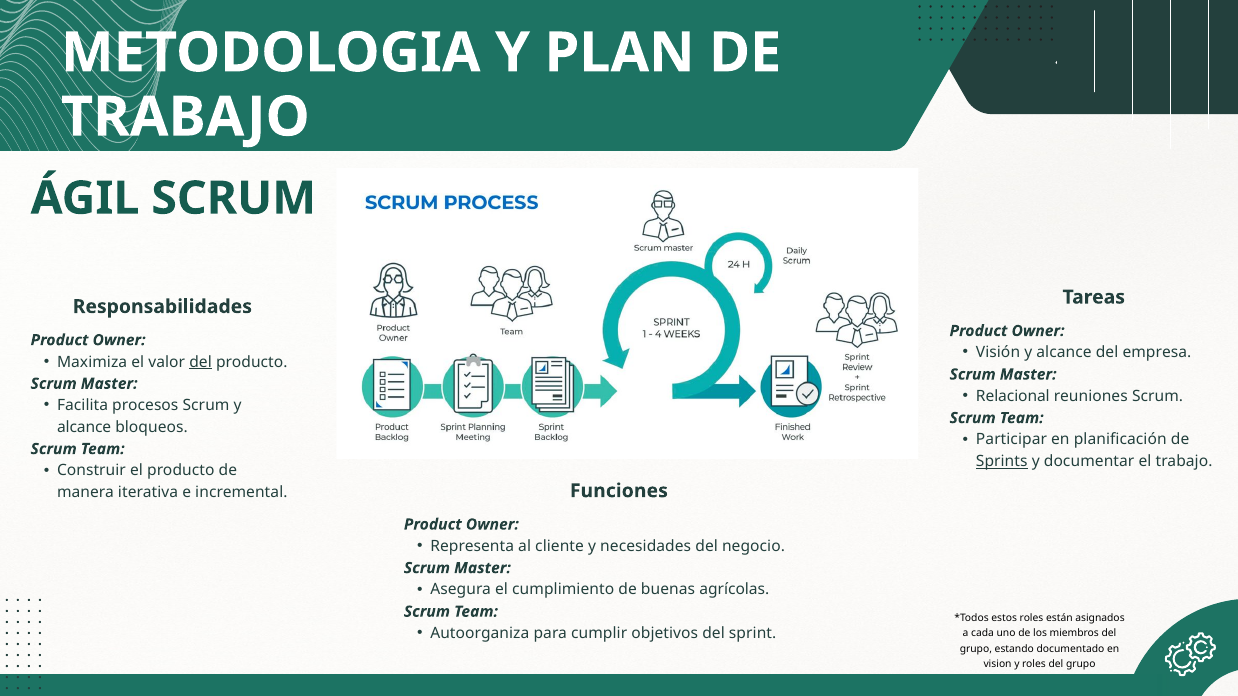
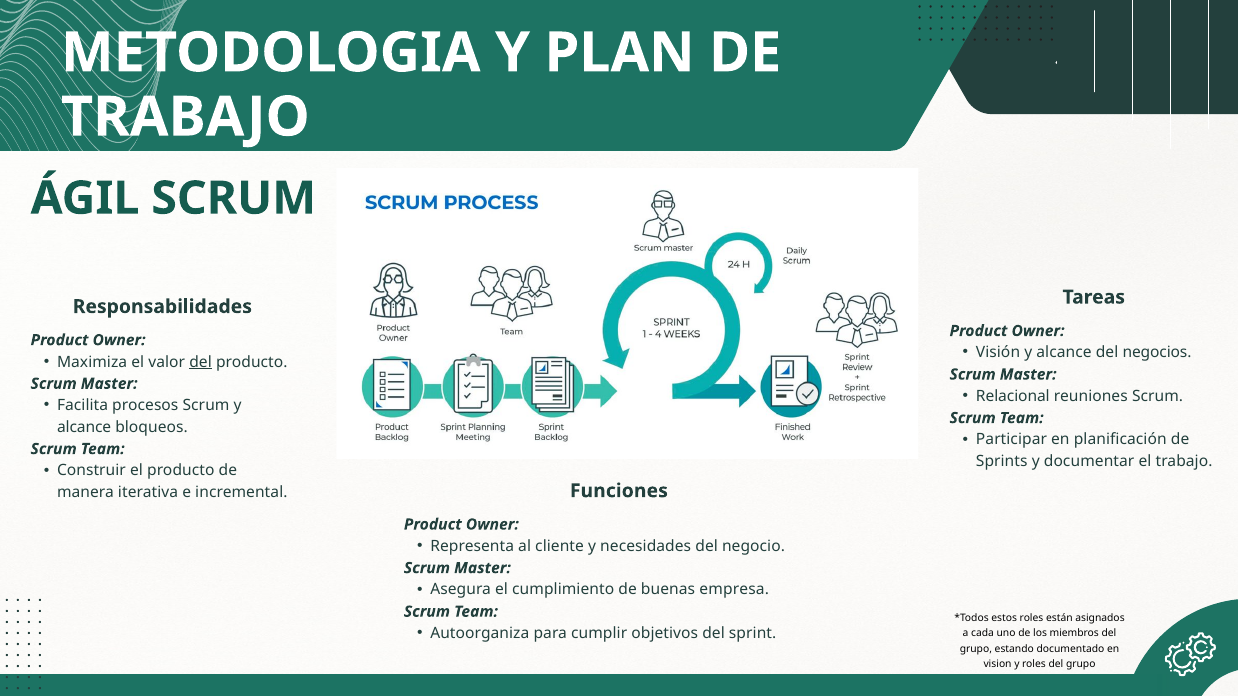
empresa: empresa -> negocios
Sprints underline: present -> none
agrícolas: agrícolas -> empresa
